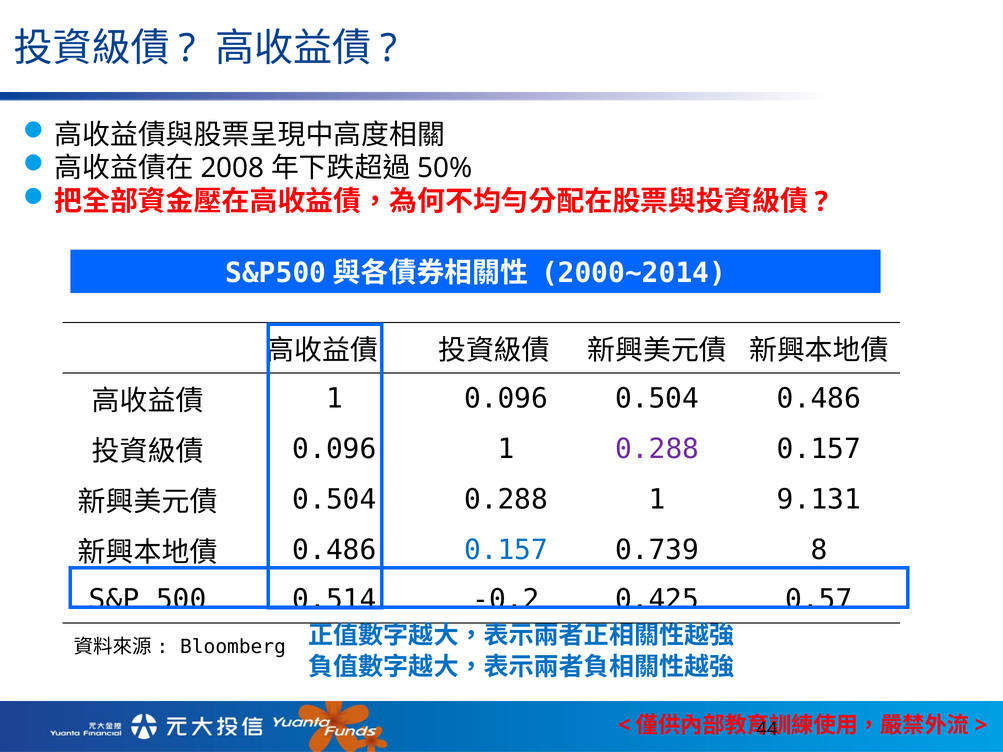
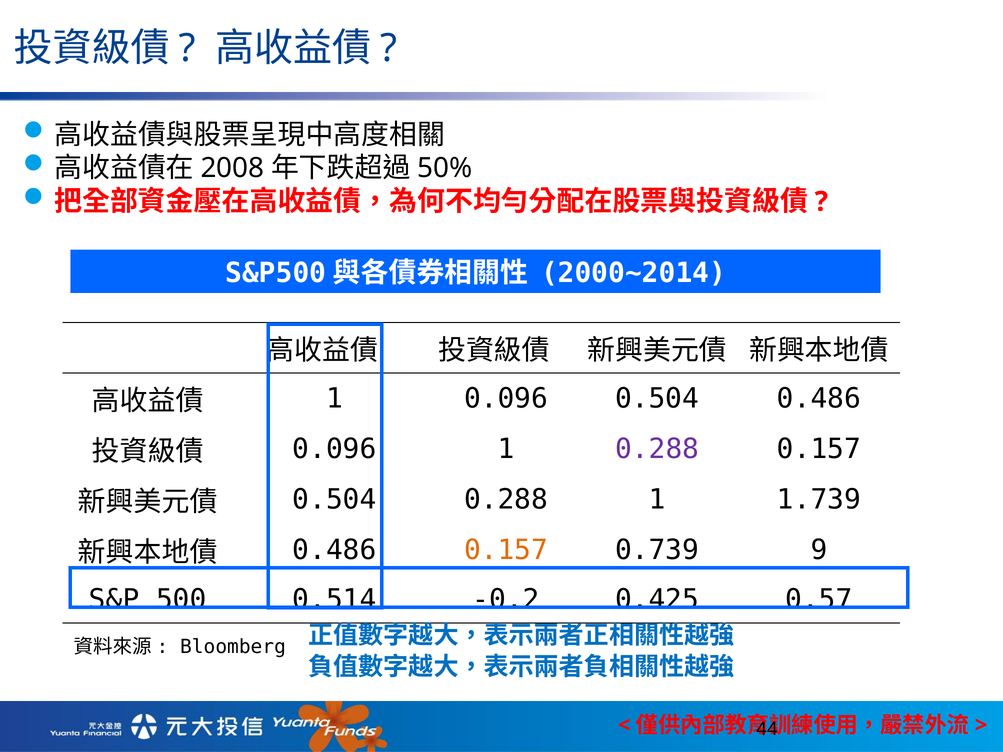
9.131: 9.131 -> 1.739
0.157 at (506, 550) colour: blue -> orange
8: 8 -> 9
